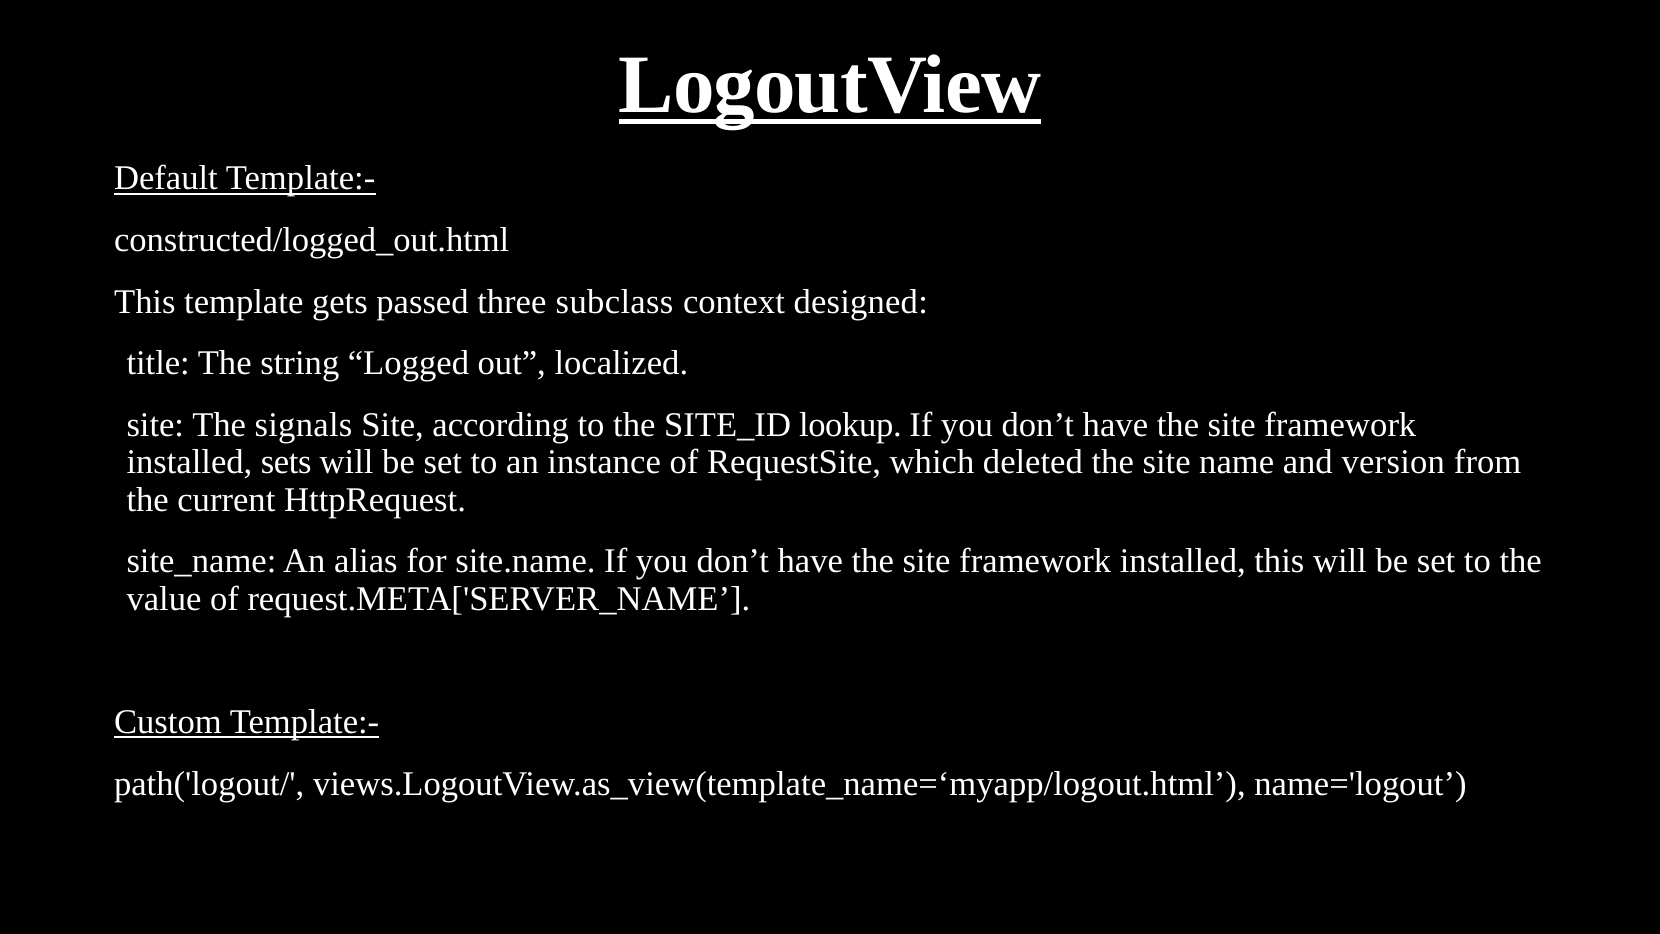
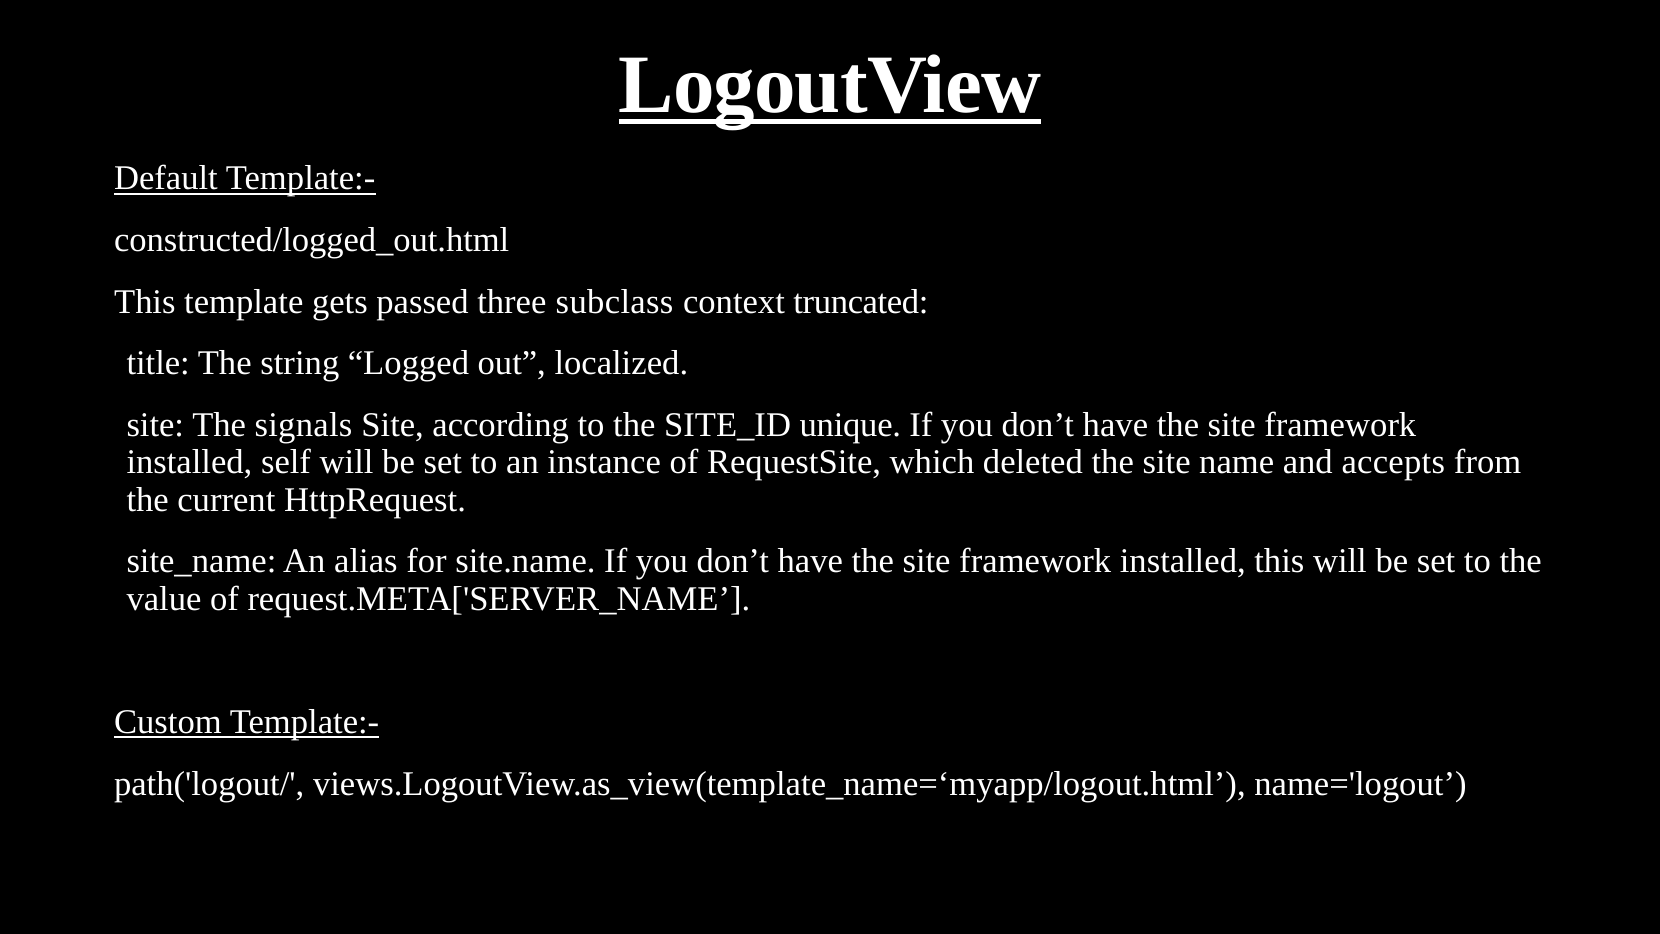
designed: designed -> truncated
lookup: lookup -> unique
sets: sets -> self
version: version -> accepts
